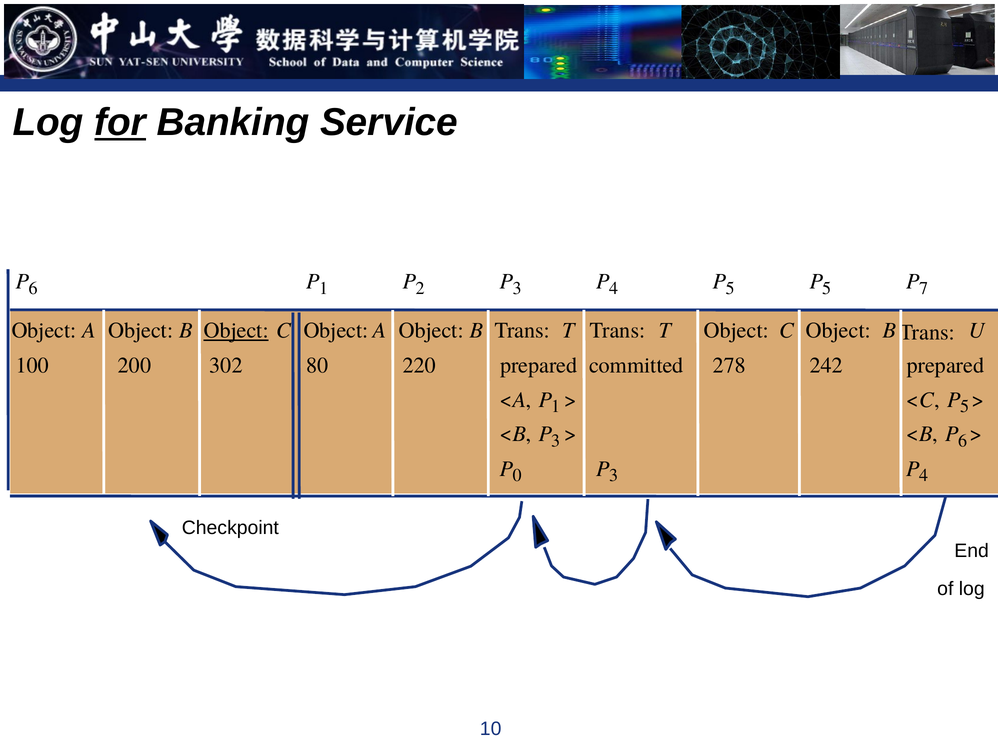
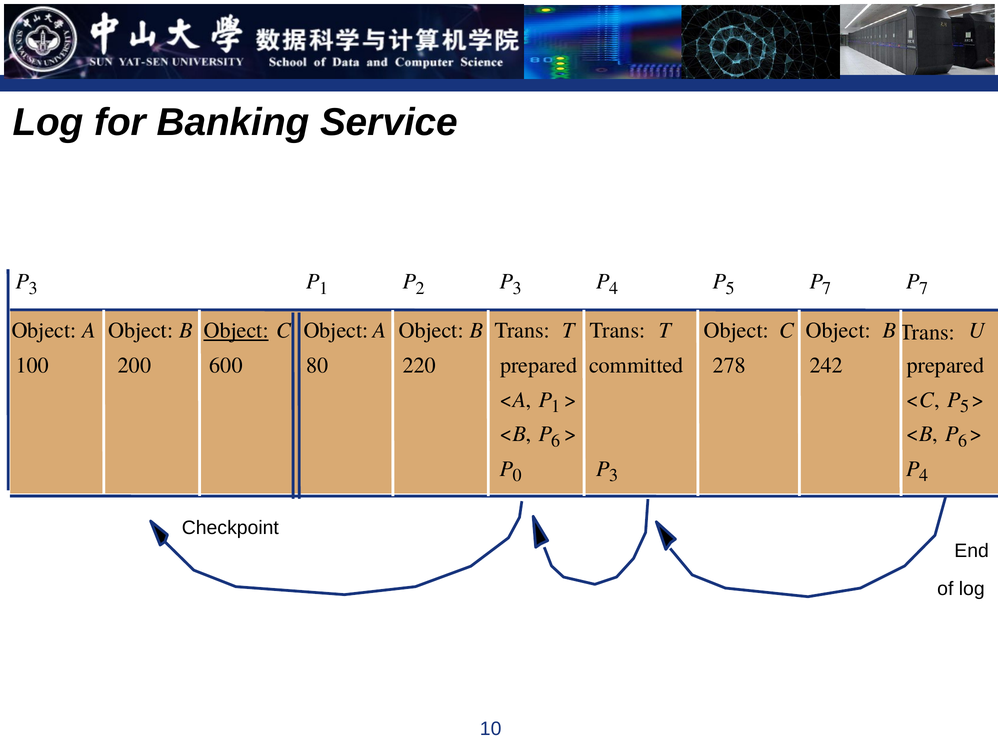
for underline: present -> none
6 at (33, 288): 6 -> 3
5 P 5: 5 -> 7
302: 302 -> 600
3 at (556, 440): 3 -> 6
